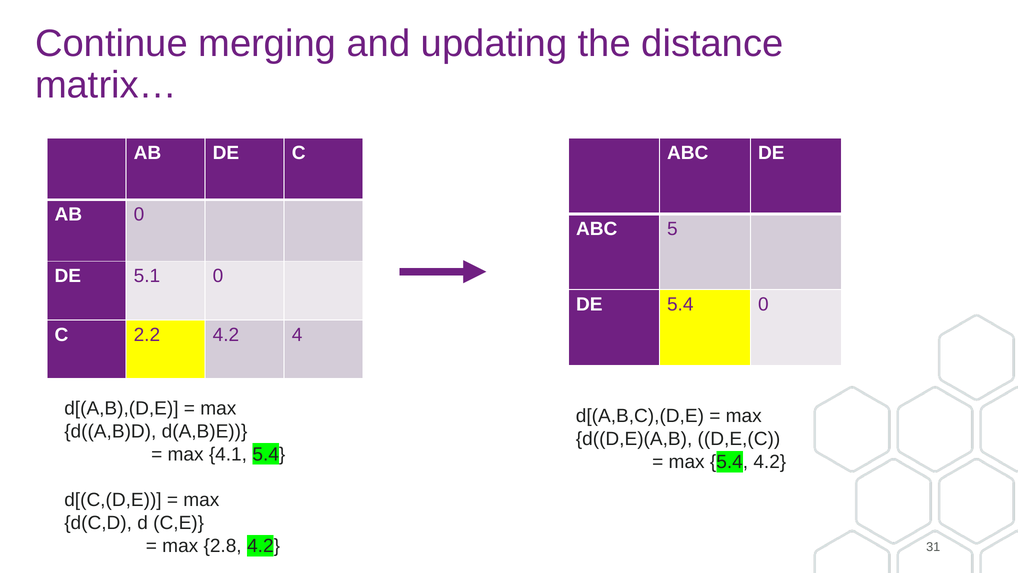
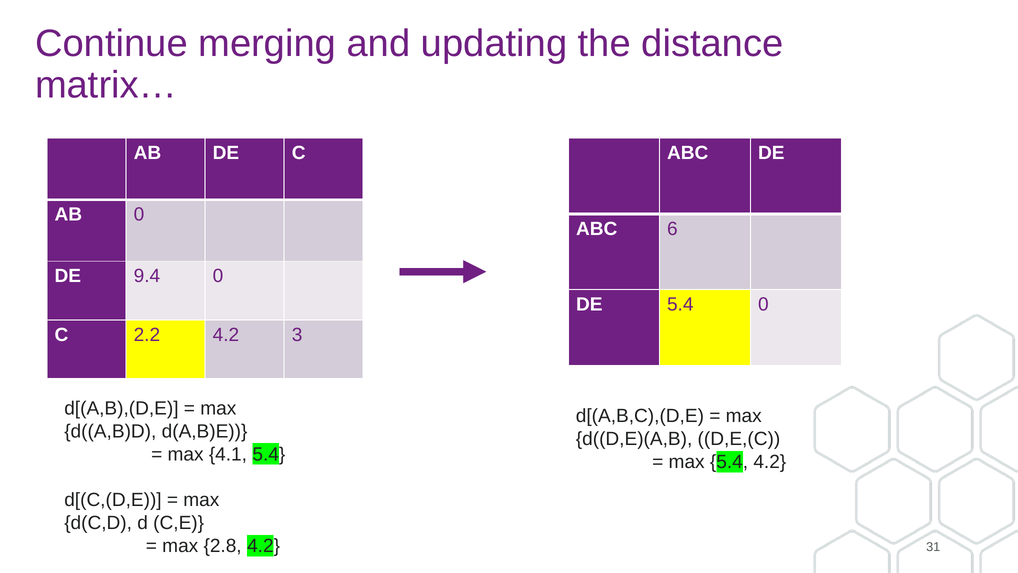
5: 5 -> 6
5.1: 5.1 -> 9.4
4: 4 -> 3
